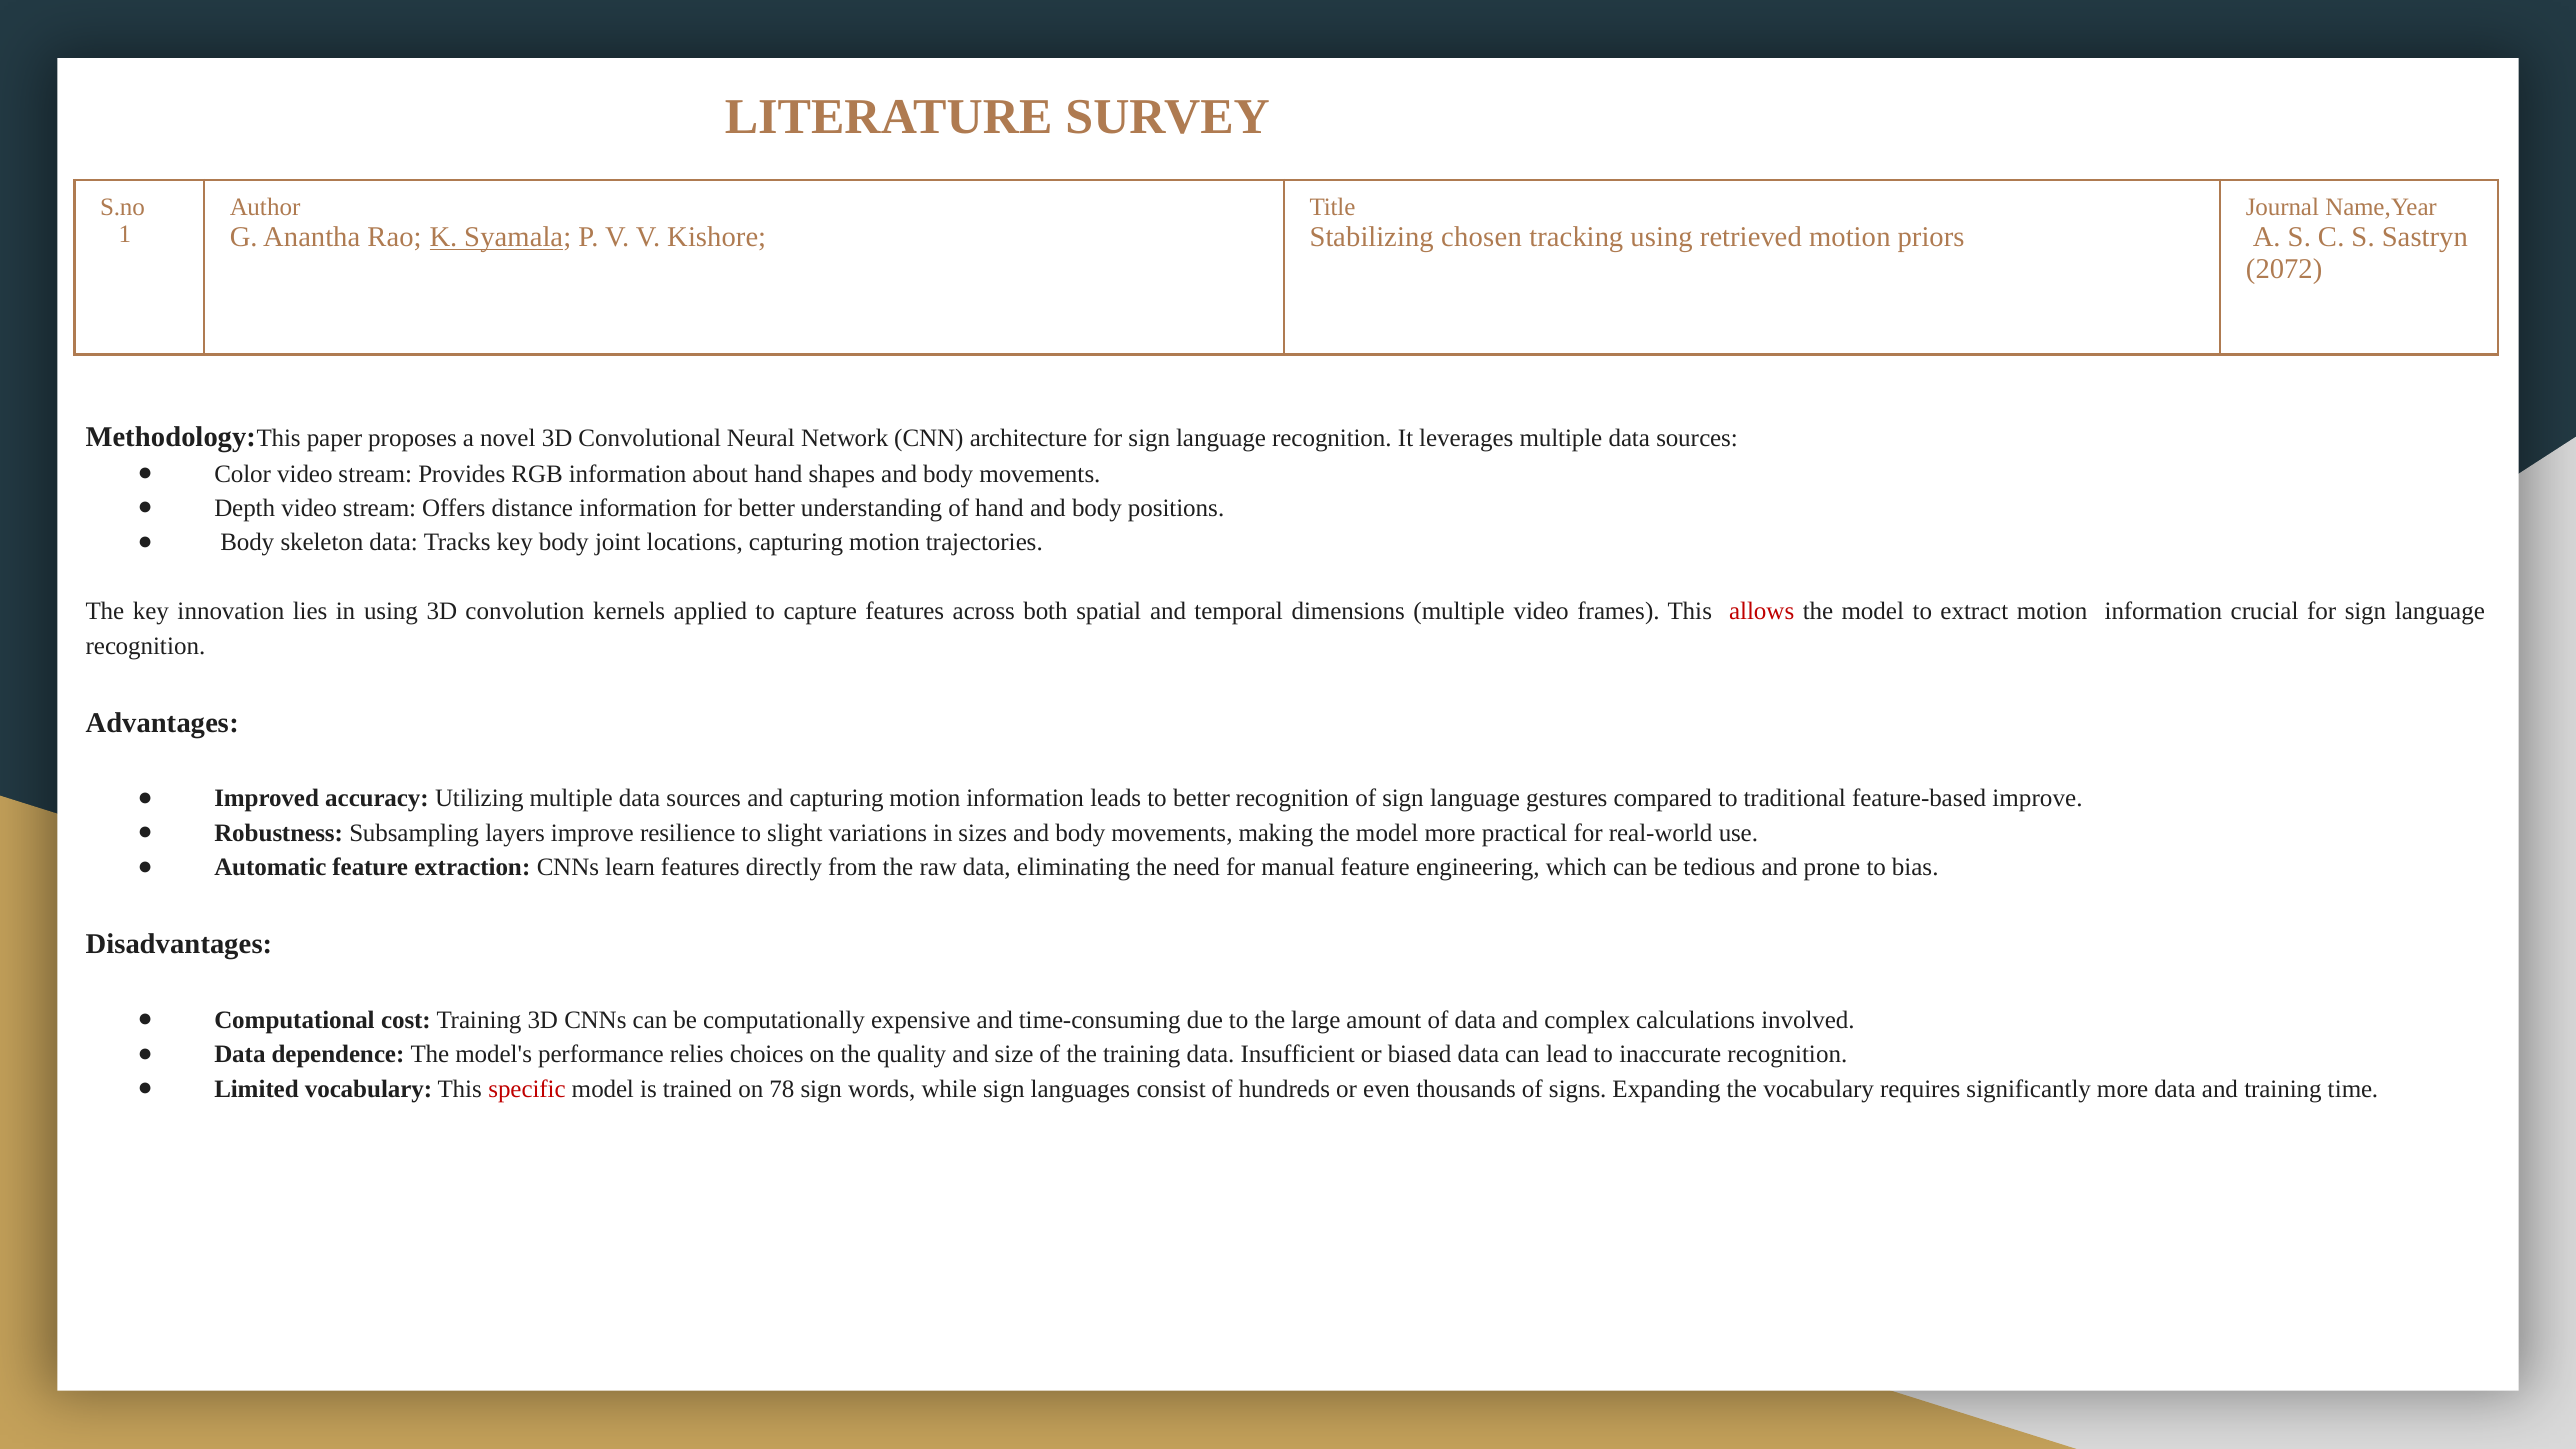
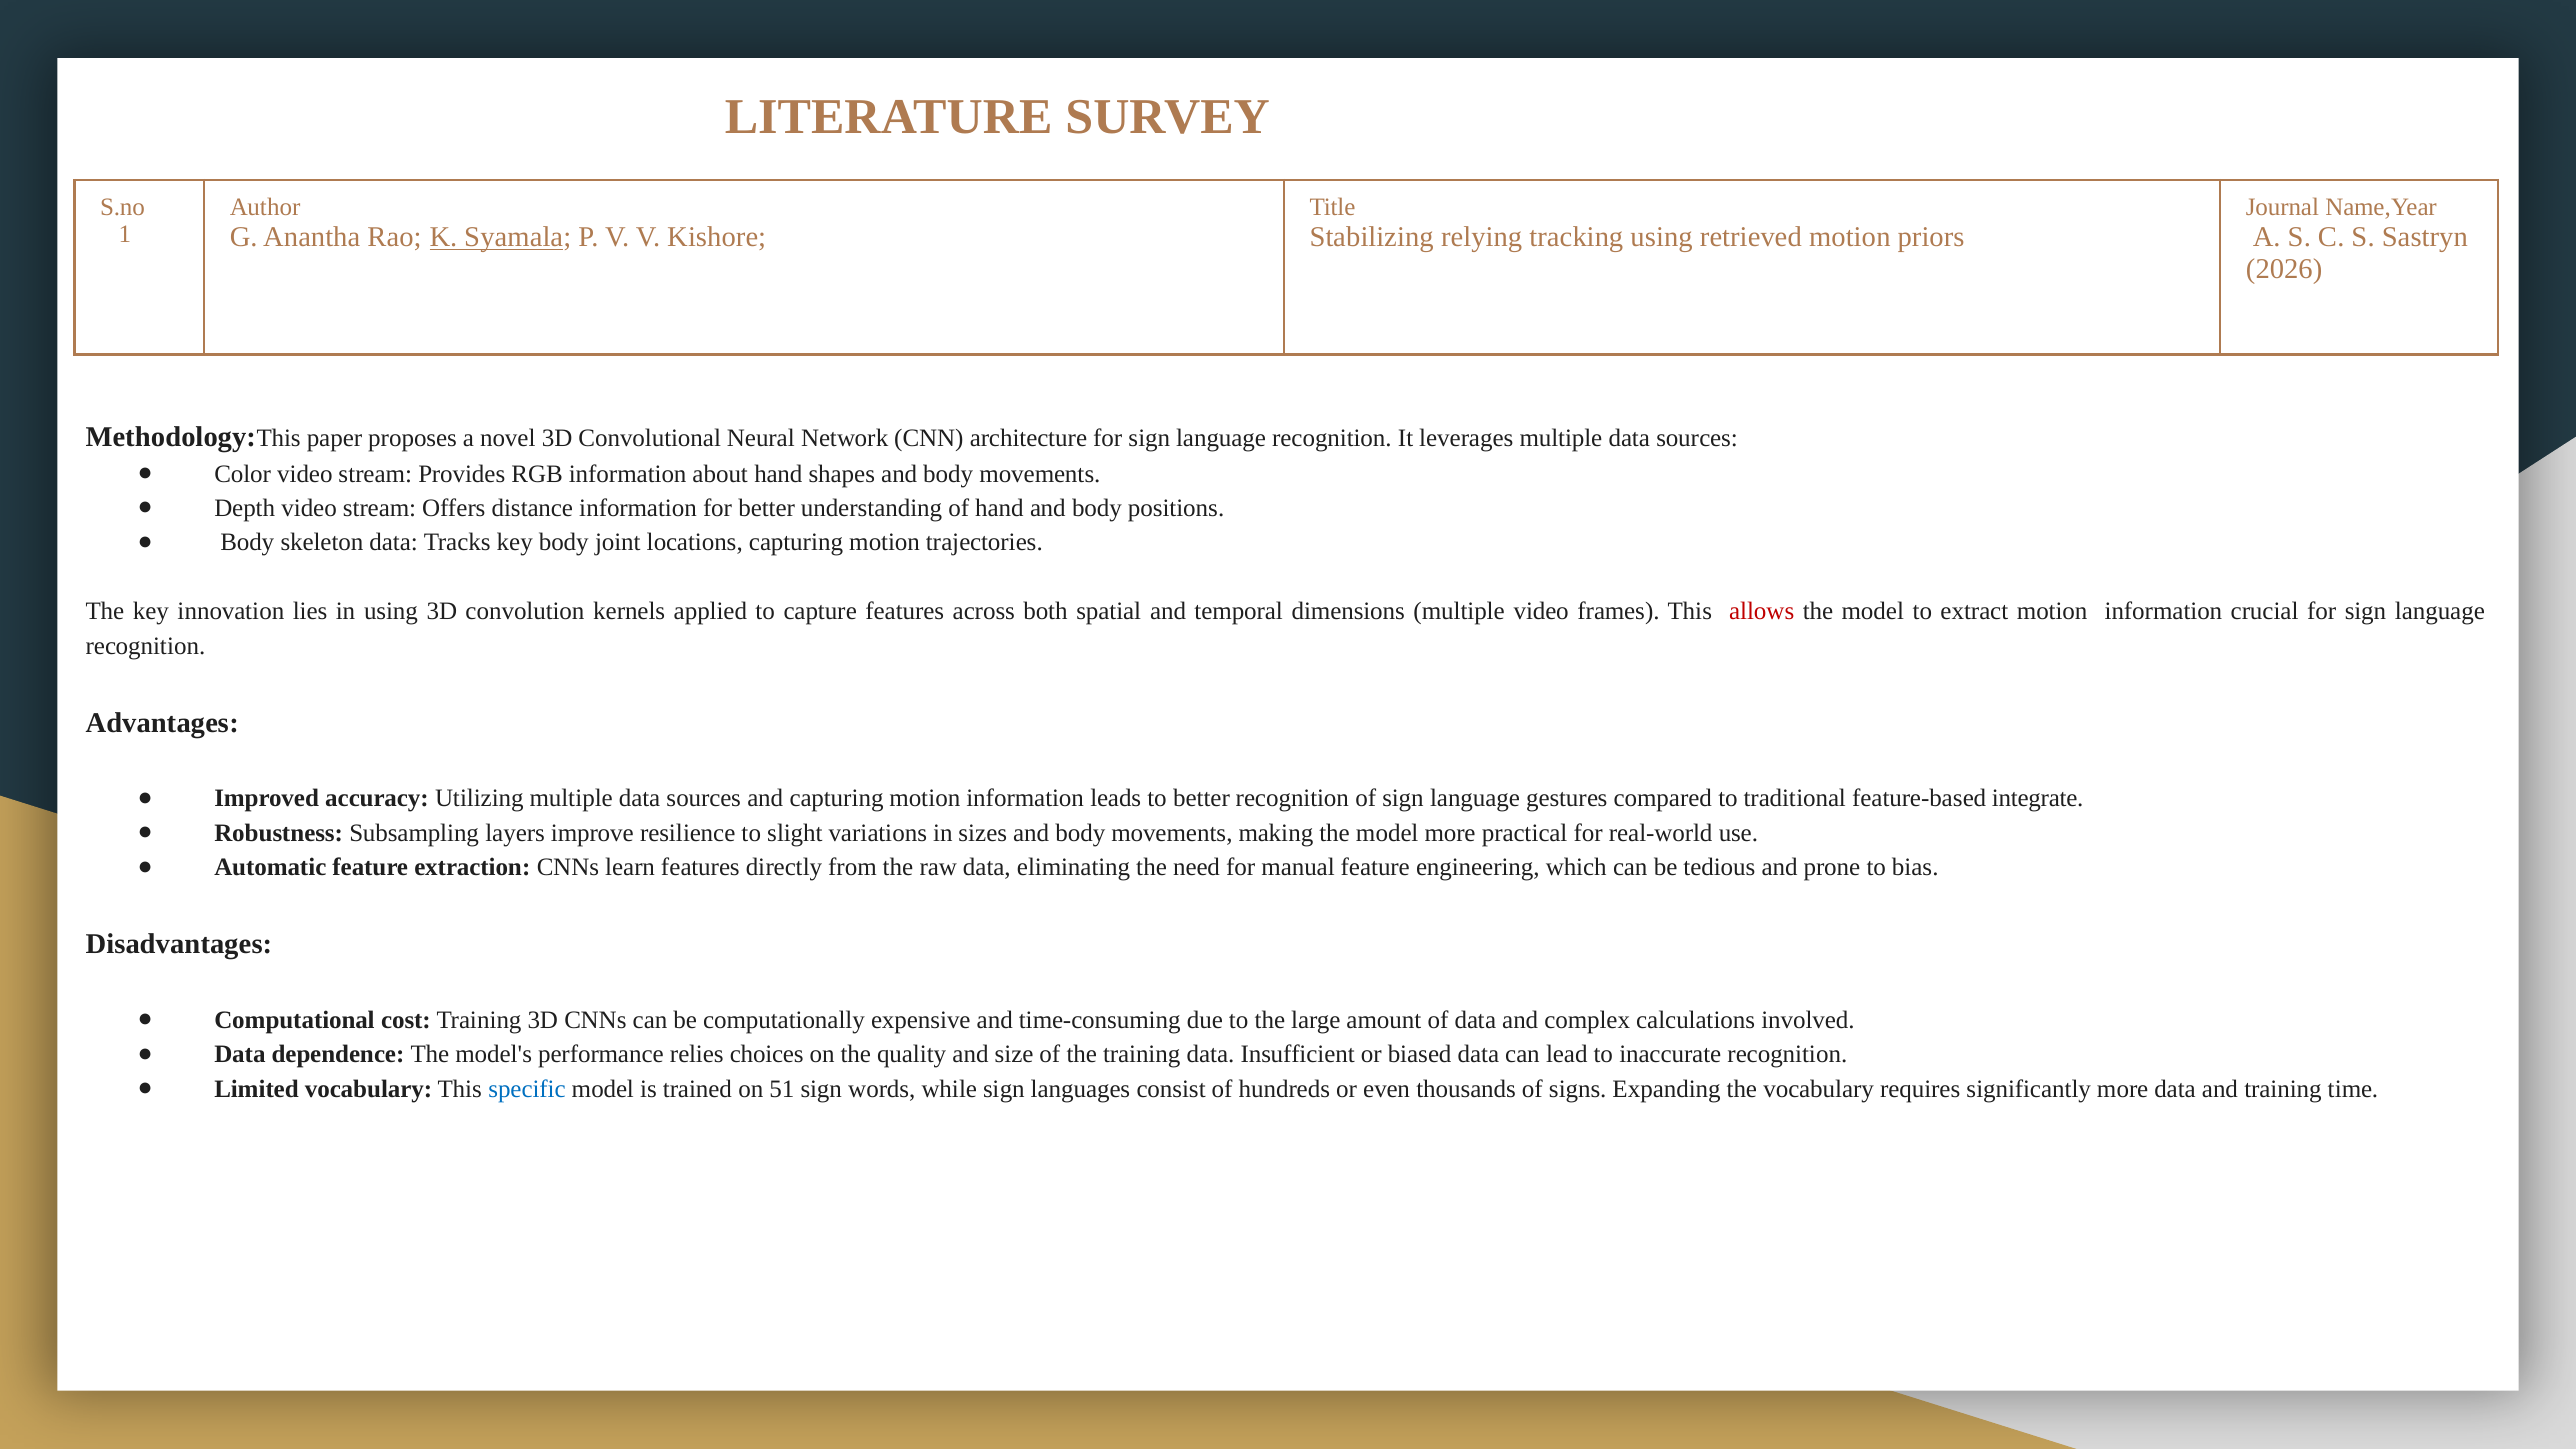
chosen: chosen -> relying
2072: 2072 -> 2026
feature-based improve: improve -> integrate
specific colour: red -> blue
78: 78 -> 51
